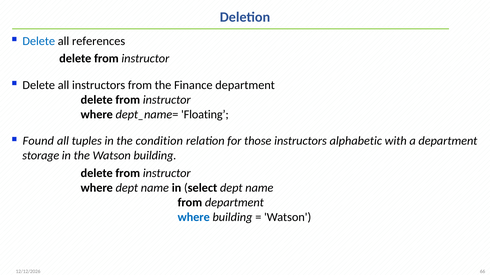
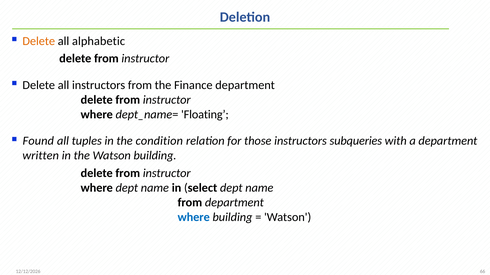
Delete at (39, 41) colour: blue -> orange
references: references -> alphabetic
alphabetic: alphabetic -> subqueries
storage: storage -> written
